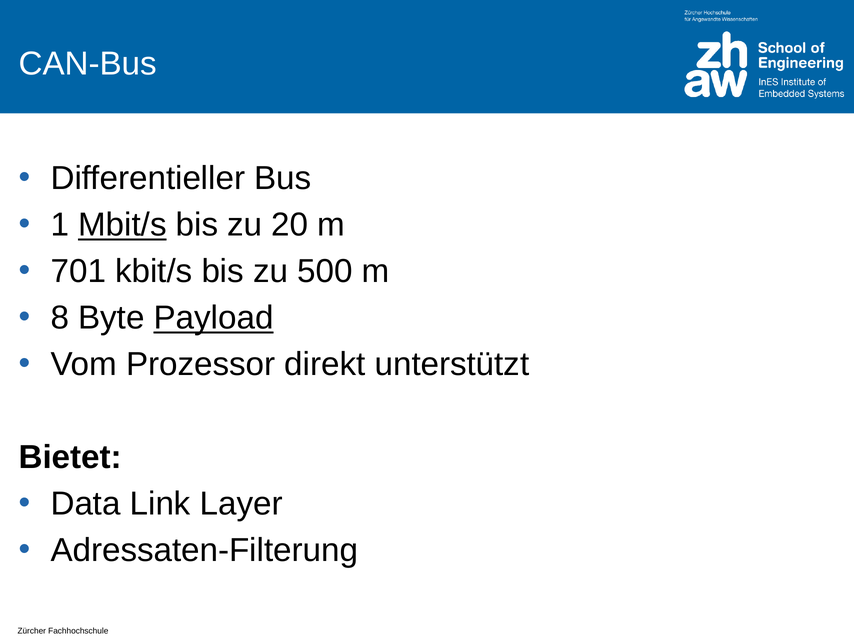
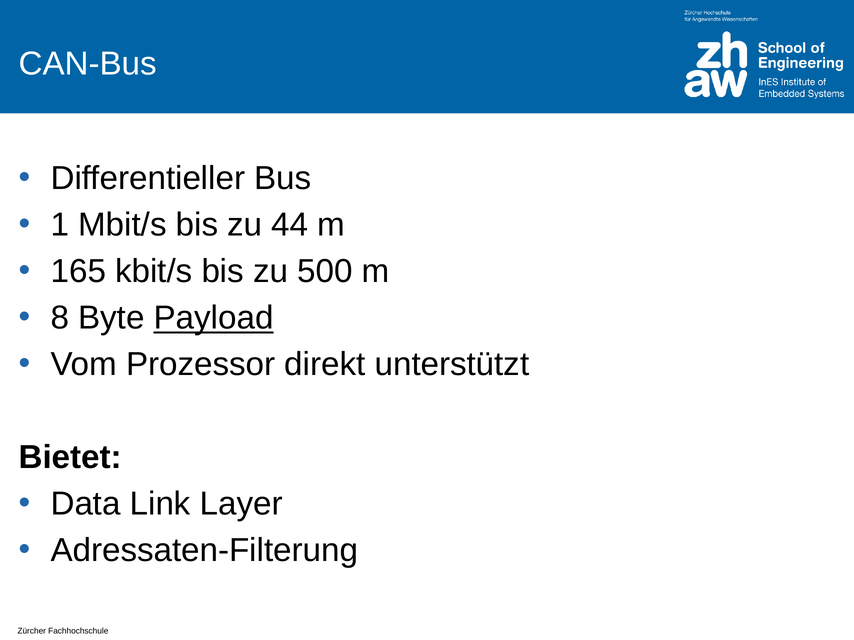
Mbit/s underline: present -> none
20: 20 -> 44
701: 701 -> 165
